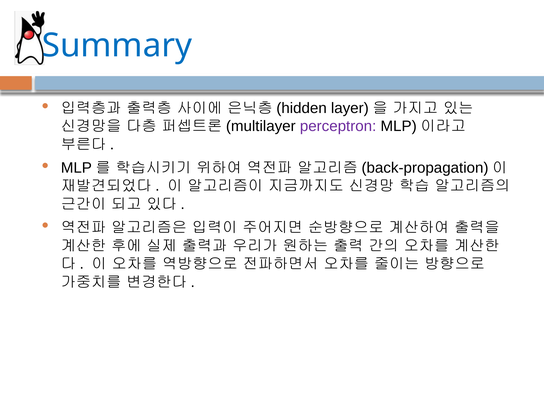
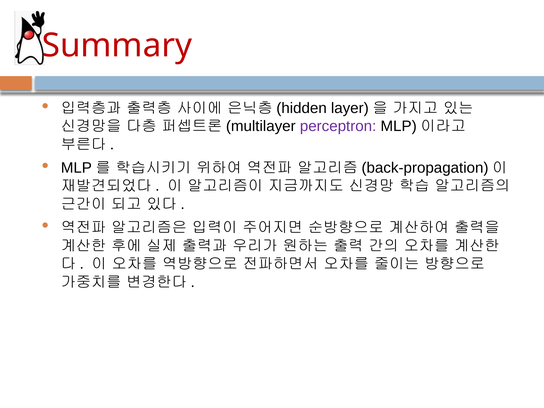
Summary colour: blue -> red
